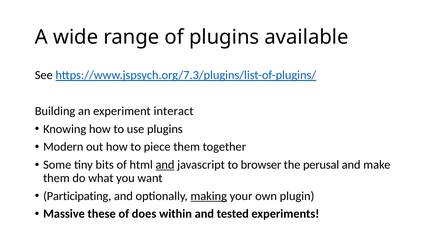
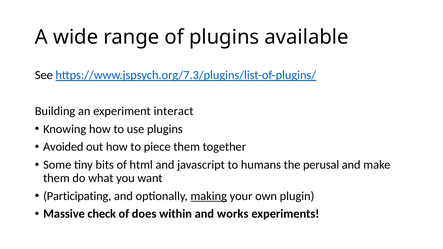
Modern: Modern -> Avoided
and at (165, 165) underline: present -> none
browser: browser -> humans
these: these -> check
tested: tested -> works
